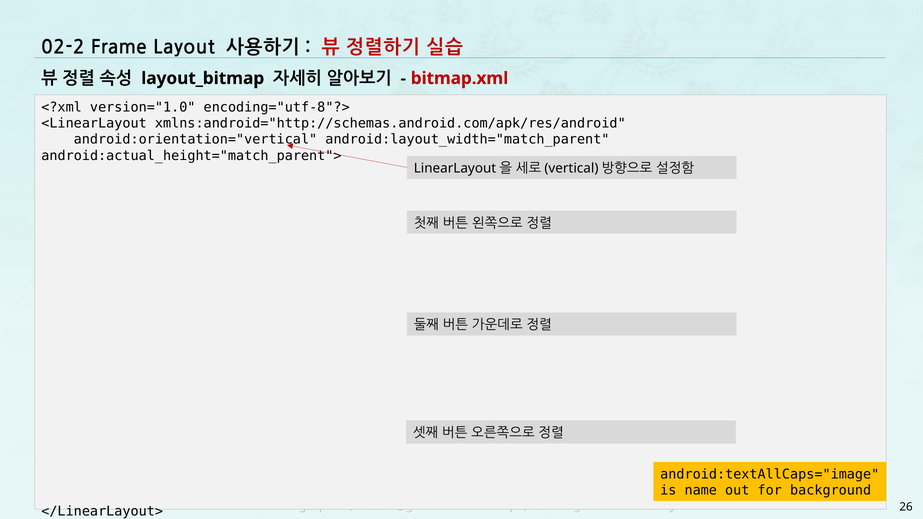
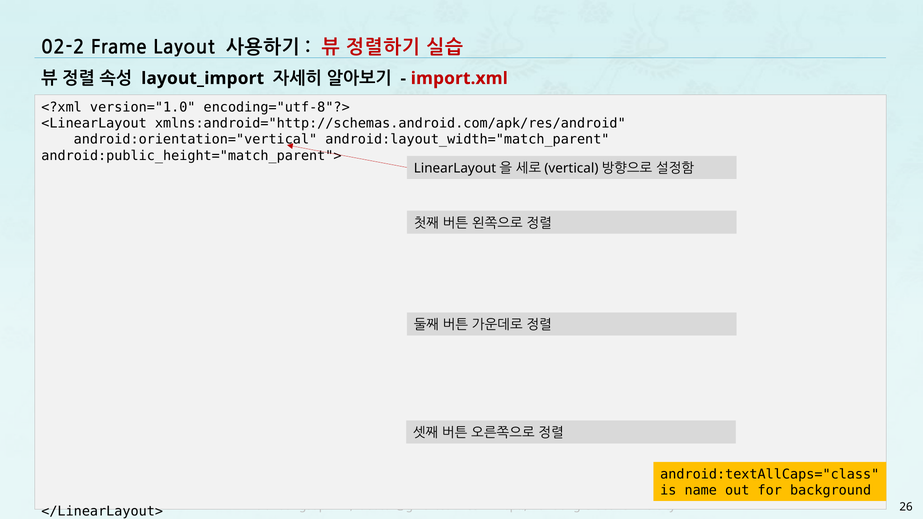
layout_bitmap: layout_bitmap -> layout_import
bitmap.xml: bitmap.xml -> import.xml
android:actual_height="match_parent">: android:actual_height="match_parent"> -> android:public_height="match_parent">
android:textAllCaps="image: android:textAllCaps="image -> android:textAllCaps="class
